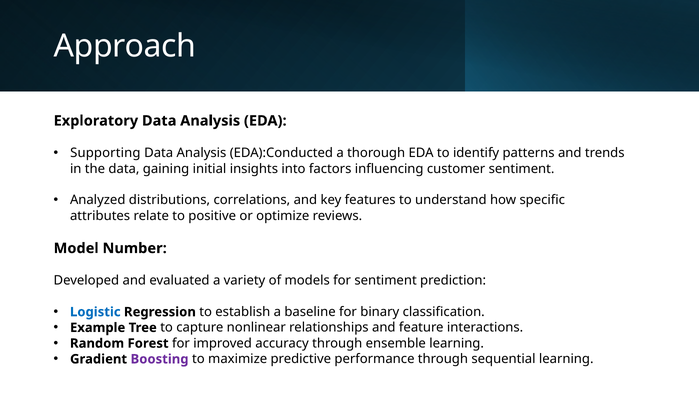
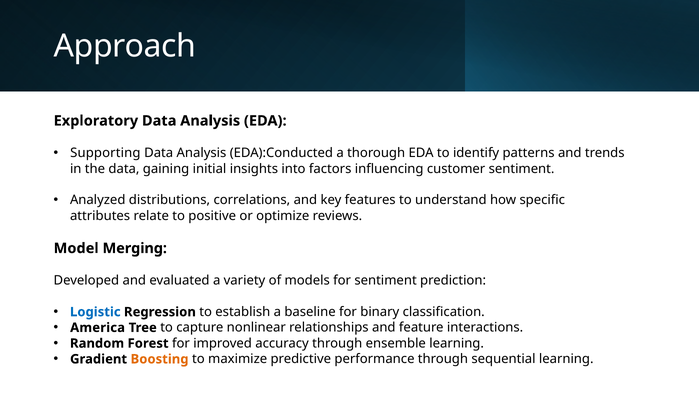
Number: Number -> Merging
Example: Example -> America
Boosting colour: purple -> orange
